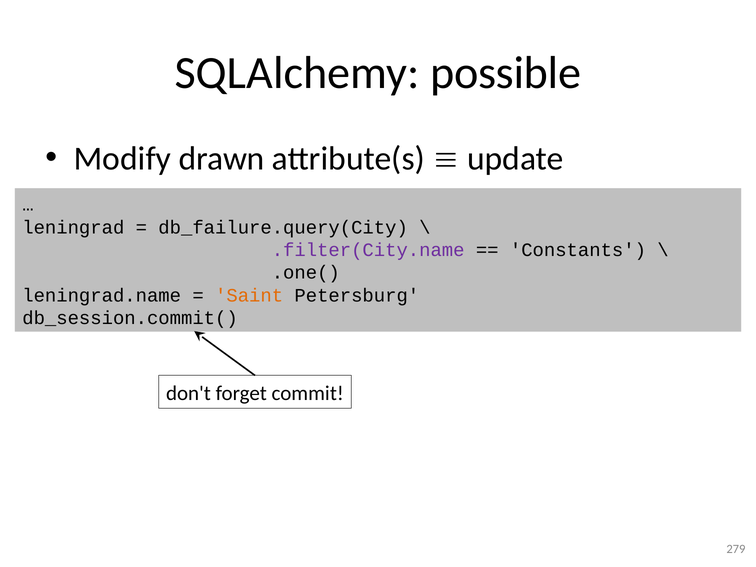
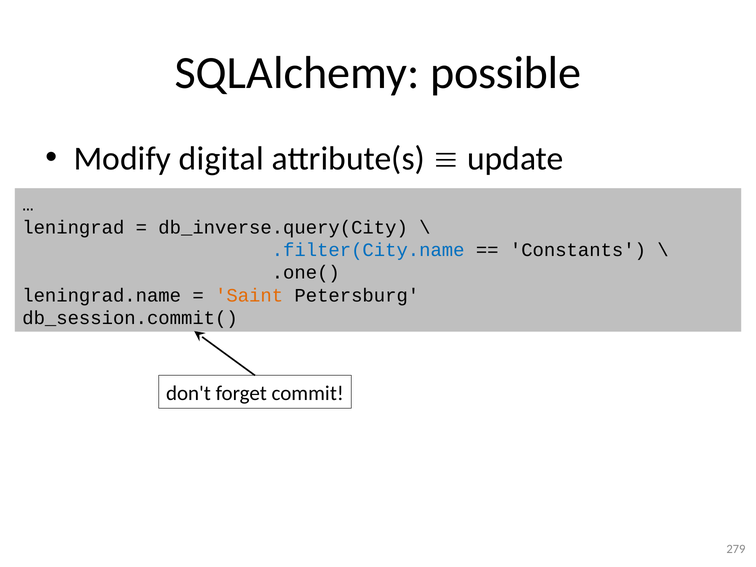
drawn: drawn -> digital
db_failure.query(City: db_failure.query(City -> db_inverse.query(City
.filter(City.name colour: purple -> blue
